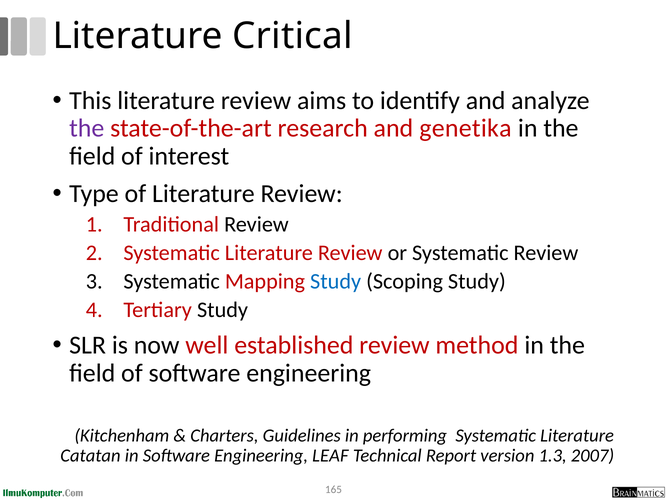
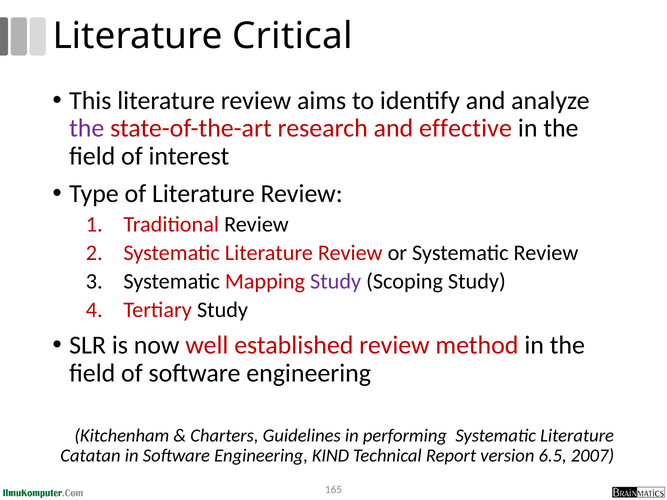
genetika: genetika -> effective
Study at (336, 282) colour: blue -> purple
LEAF: LEAF -> KIND
1.3: 1.3 -> 6.5
